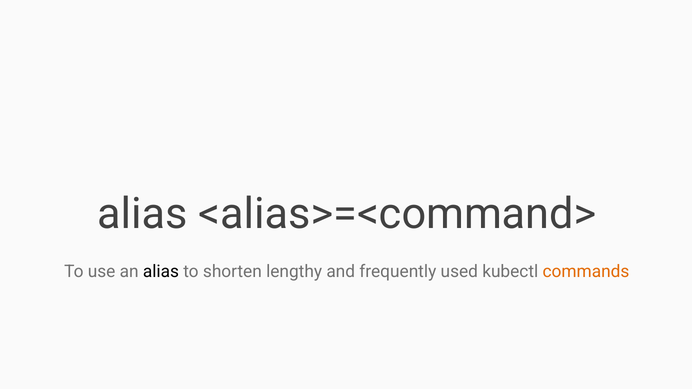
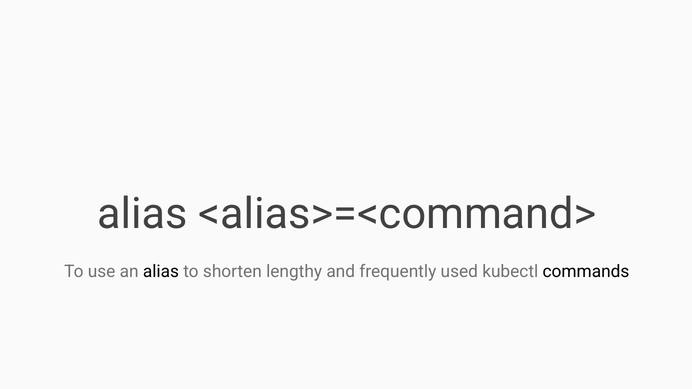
commands colour: orange -> black
